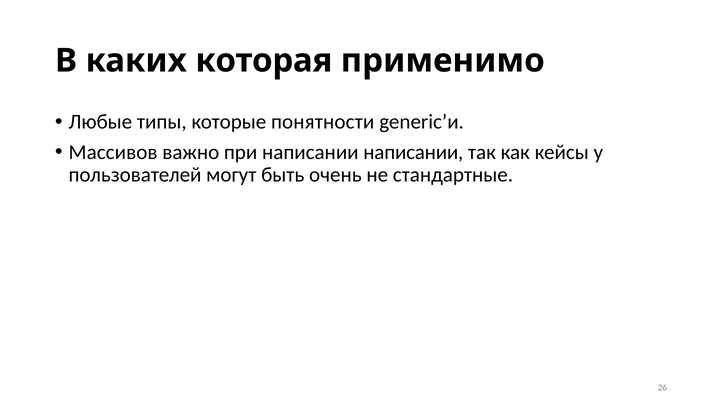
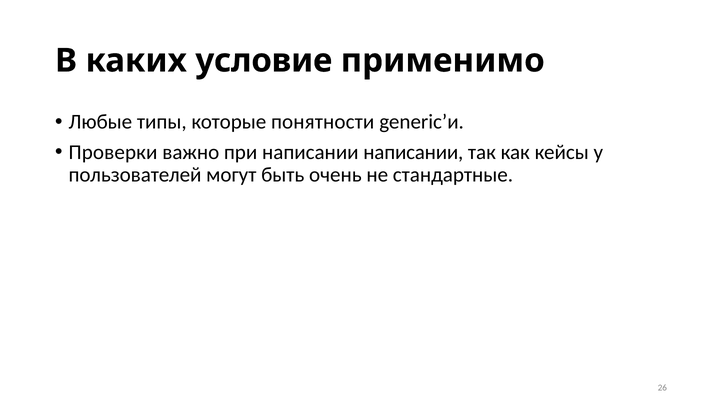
которая: которая -> условие
Массивов: Массивов -> Проверки
